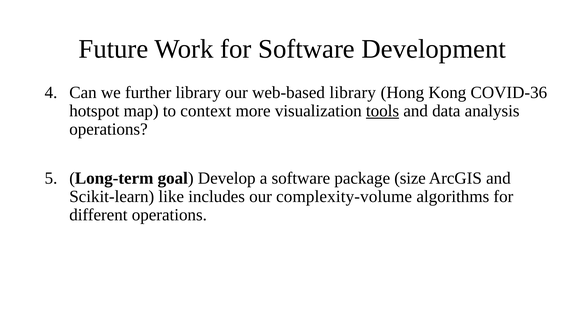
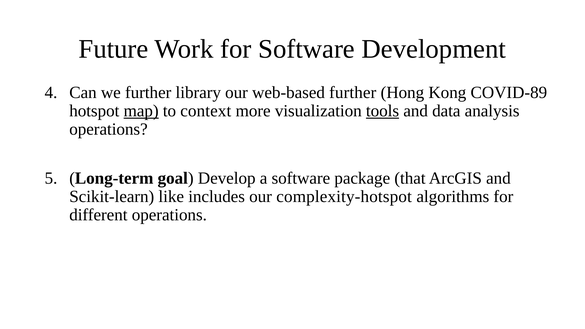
web-based library: library -> further
COVID-36: COVID-36 -> COVID-89
map underline: none -> present
size: size -> that
complexity-volume: complexity-volume -> complexity-hotspot
